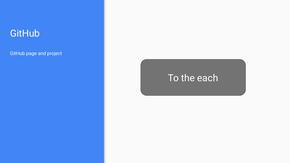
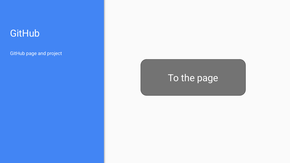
the each: each -> page
